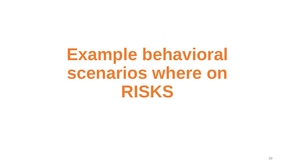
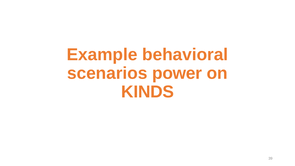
where: where -> power
RISKS: RISKS -> KINDS
